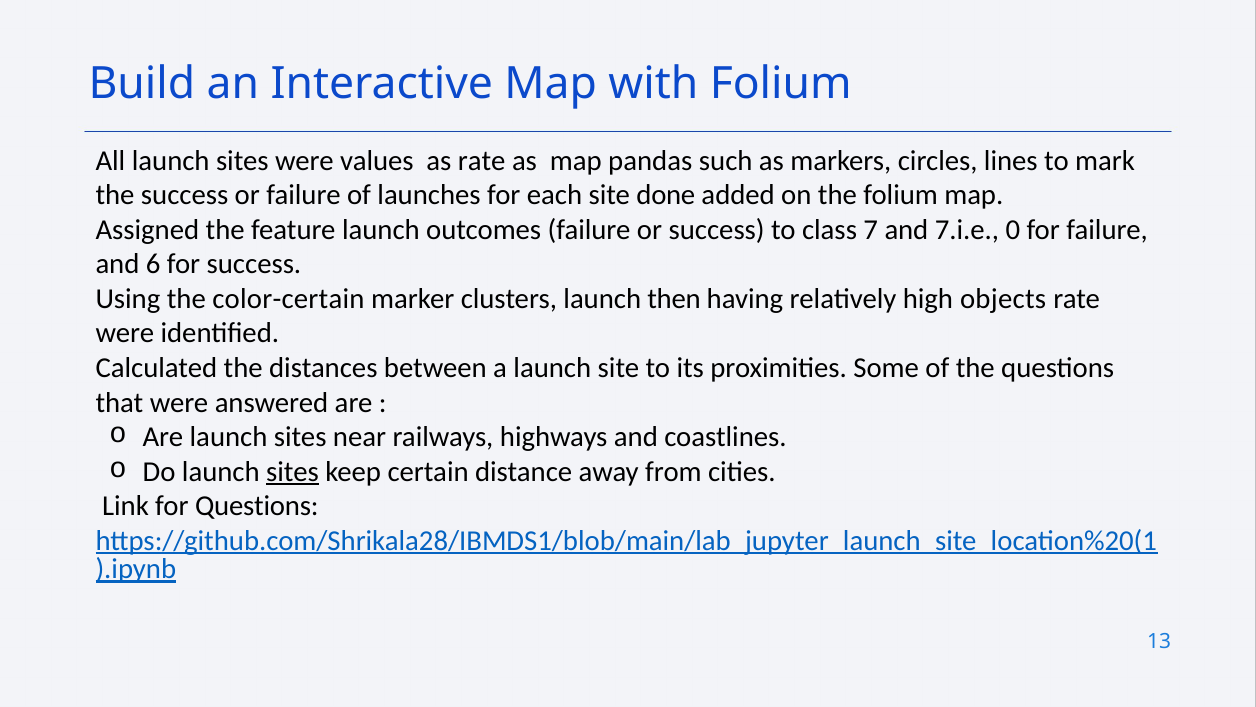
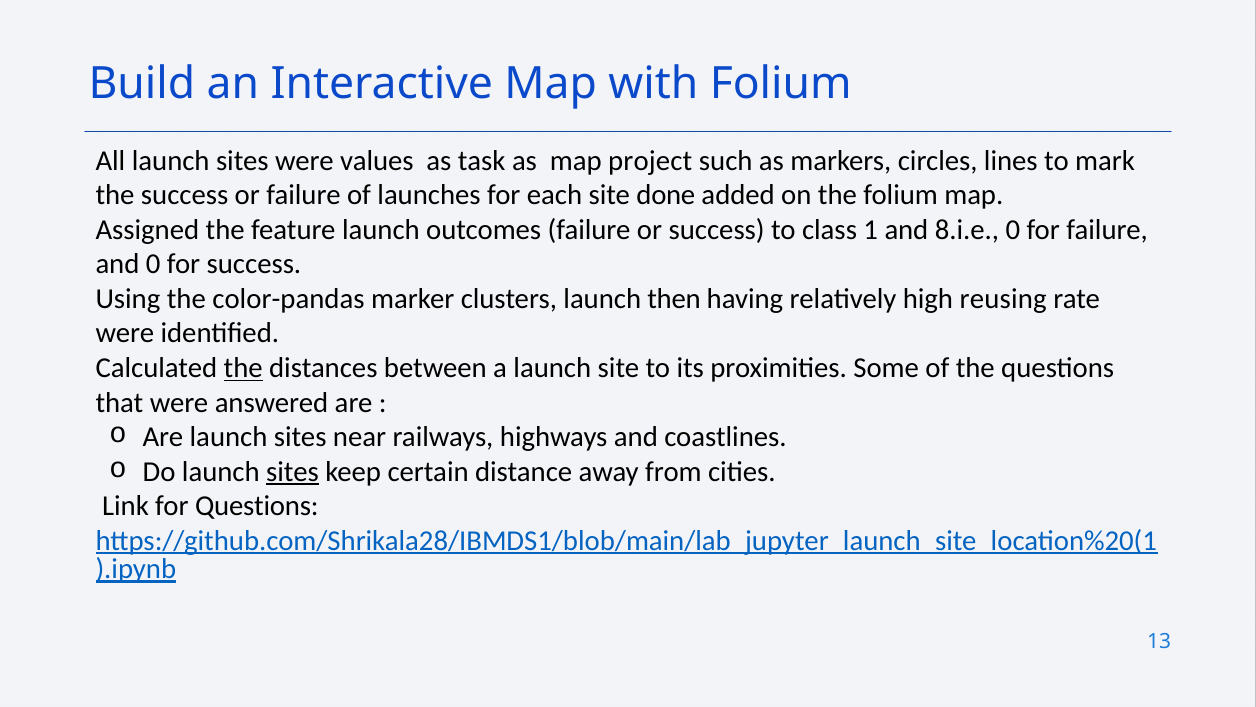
as rate: rate -> task
pandas: pandas -> project
7: 7 -> 1
7.i.e: 7.i.e -> 8.i.e
and 6: 6 -> 0
color-certain: color-certain -> color-pandas
objects: objects -> reusing
the at (243, 368) underline: none -> present
